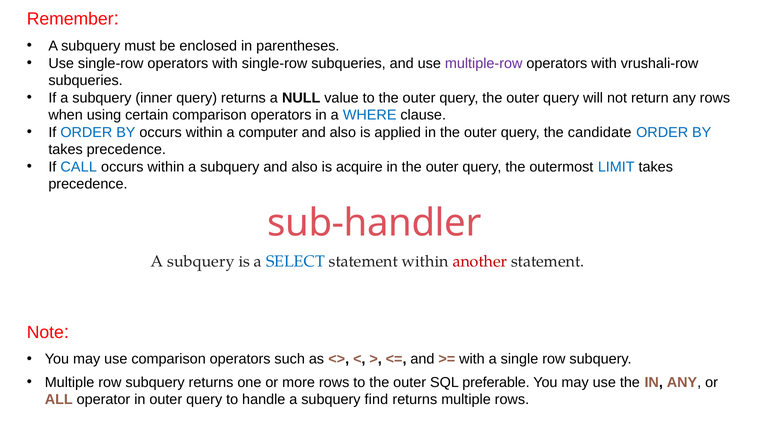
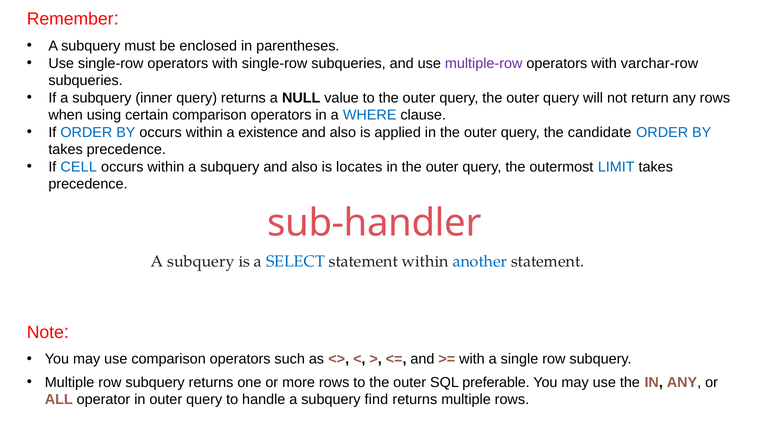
vrushali-row: vrushali-row -> varchar-row
computer: computer -> existence
CALL: CALL -> CELL
acquire: acquire -> locates
another colour: red -> blue
